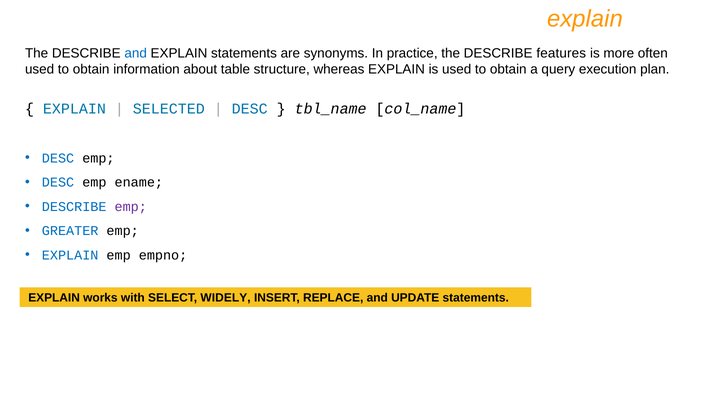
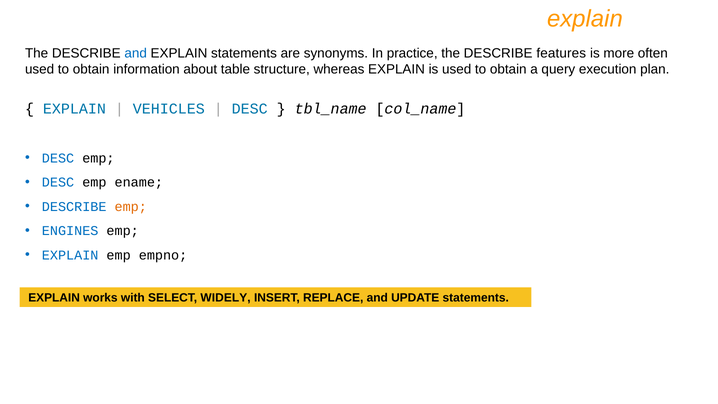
SELECTED: SELECTED -> VEHICLES
emp at (131, 207) colour: purple -> orange
GREATER: GREATER -> ENGINES
